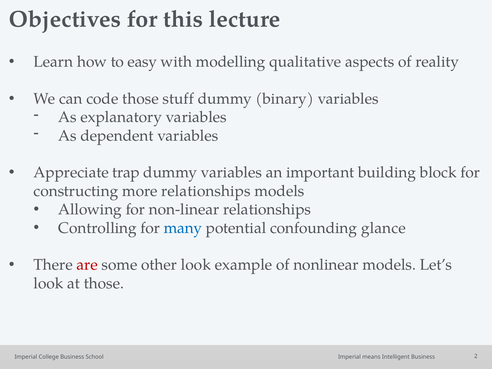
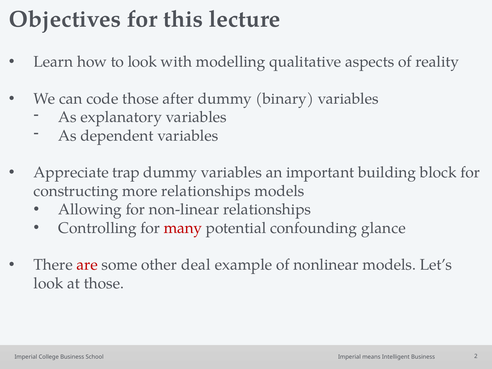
to easy: easy -> look
stuff: stuff -> after
many colour: blue -> red
other look: look -> deal
